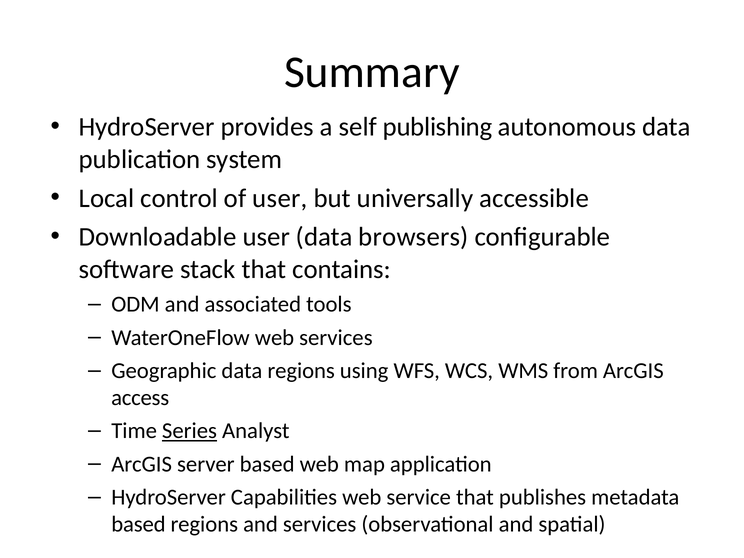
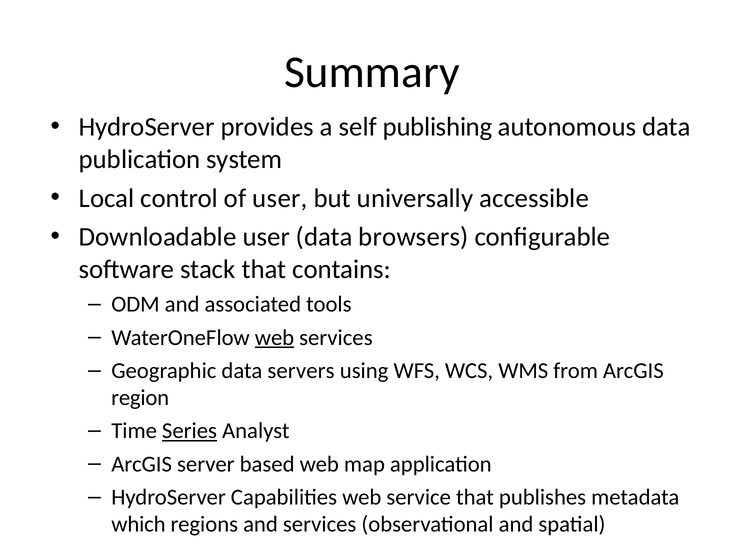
web at (275, 338) underline: none -> present
data regions: regions -> servers
access: access -> region
based at (138, 524): based -> which
